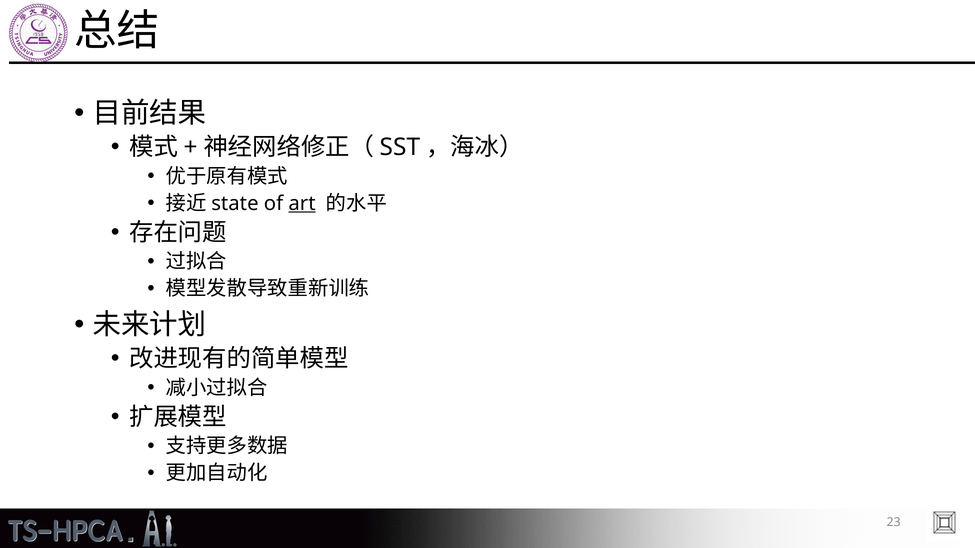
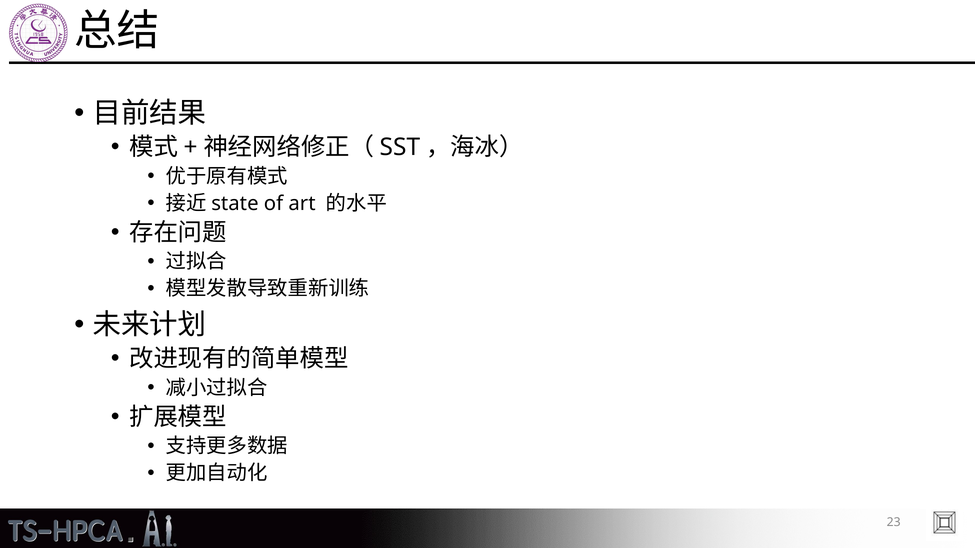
art underline: present -> none
